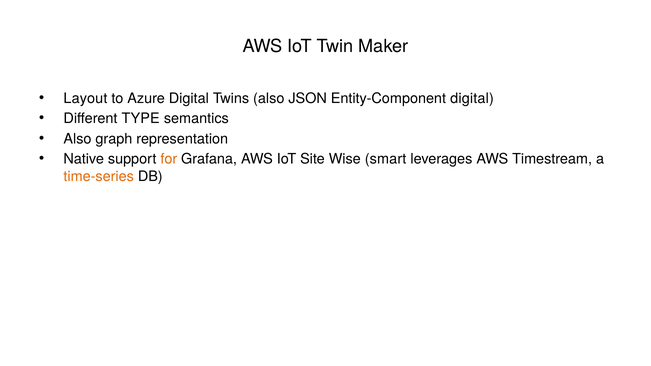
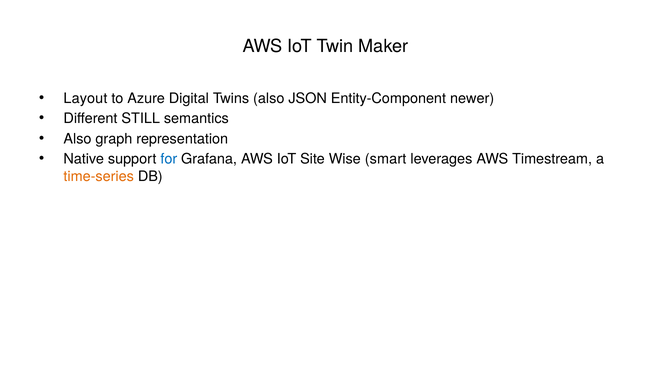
Entity-Component digital: digital -> newer
TYPE: TYPE -> STILL
for colour: orange -> blue
